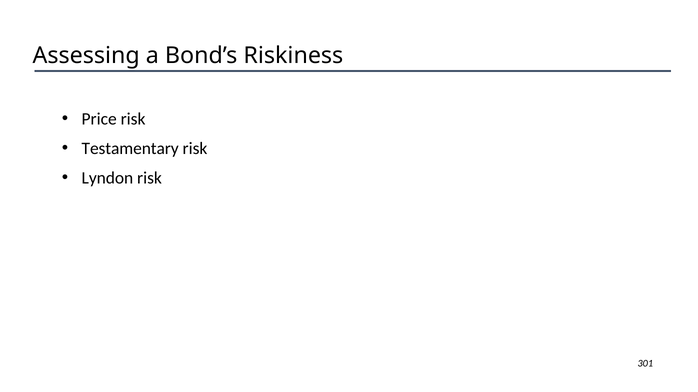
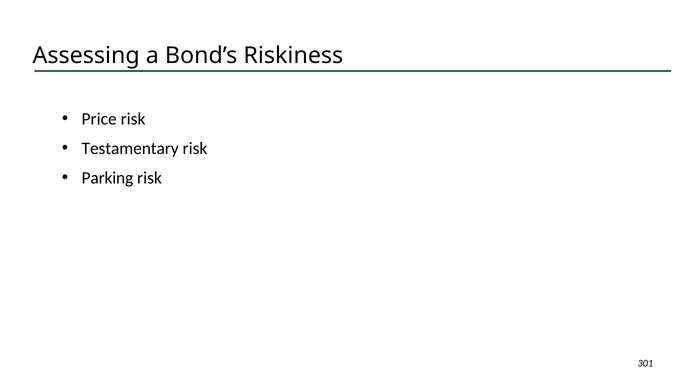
Lyndon: Lyndon -> Parking
